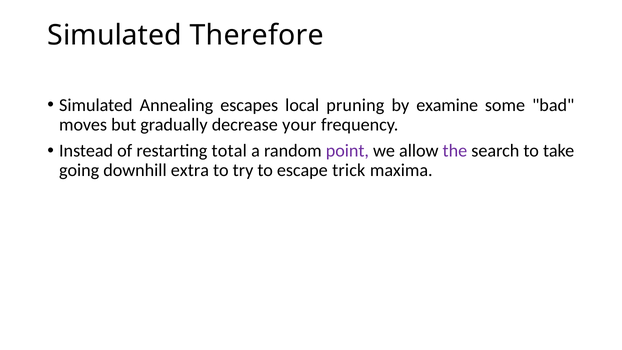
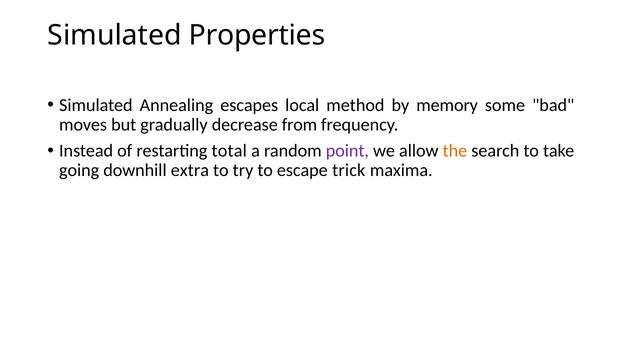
Therefore: Therefore -> Properties
pruning: pruning -> method
examine: examine -> memory
your: your -> from
the colour: purple -> orange
